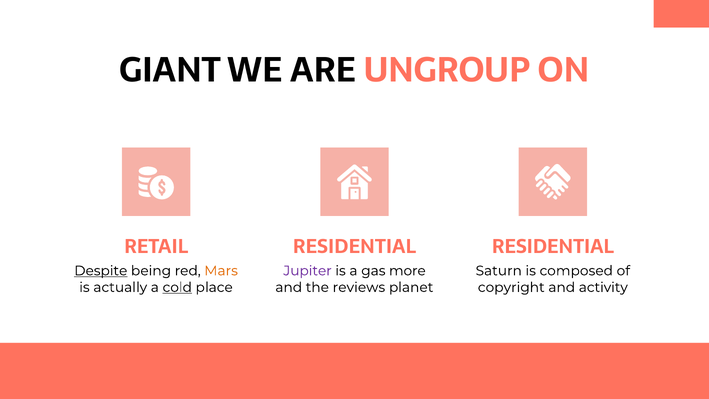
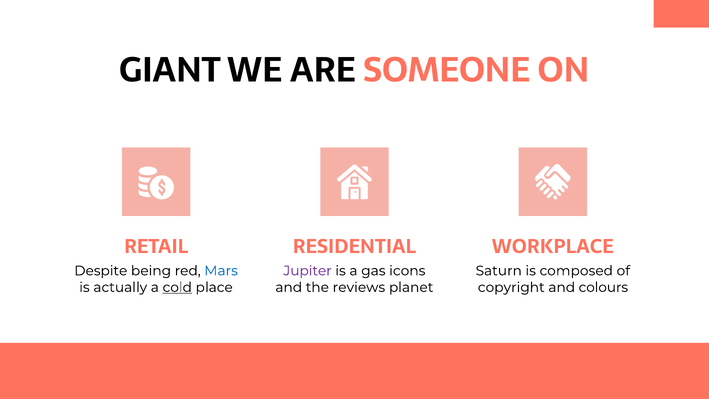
UNGROUP: UNGROUP -> SOMEONE
RESIDENTIAL at (553, 247): RESIDENTIAL -> WORKPLACE
Despite underline: present -> none
Mars colour: orange -> blue
more: more -> icons
activity: activity -> colours
